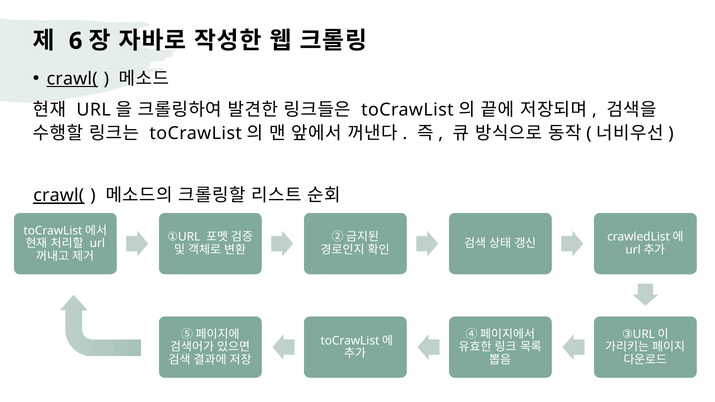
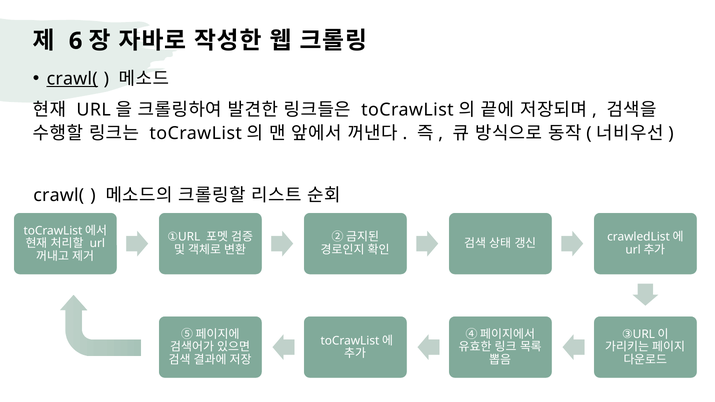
crawl( at (59, 196) underline: present -> none
